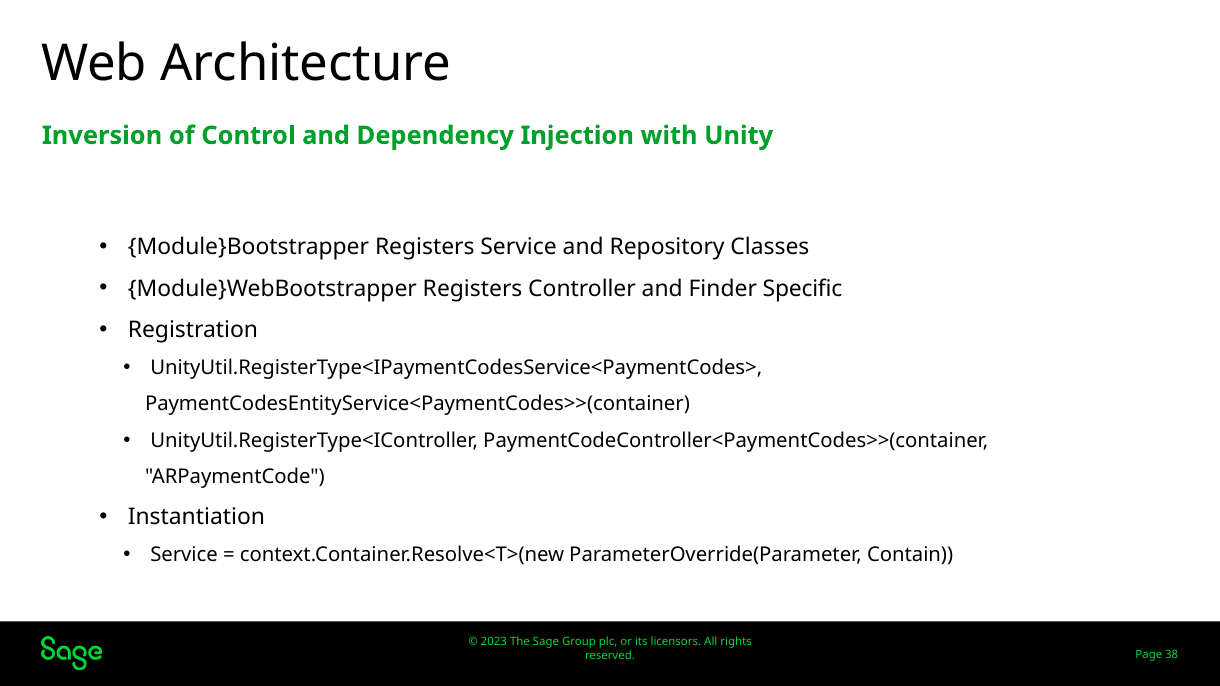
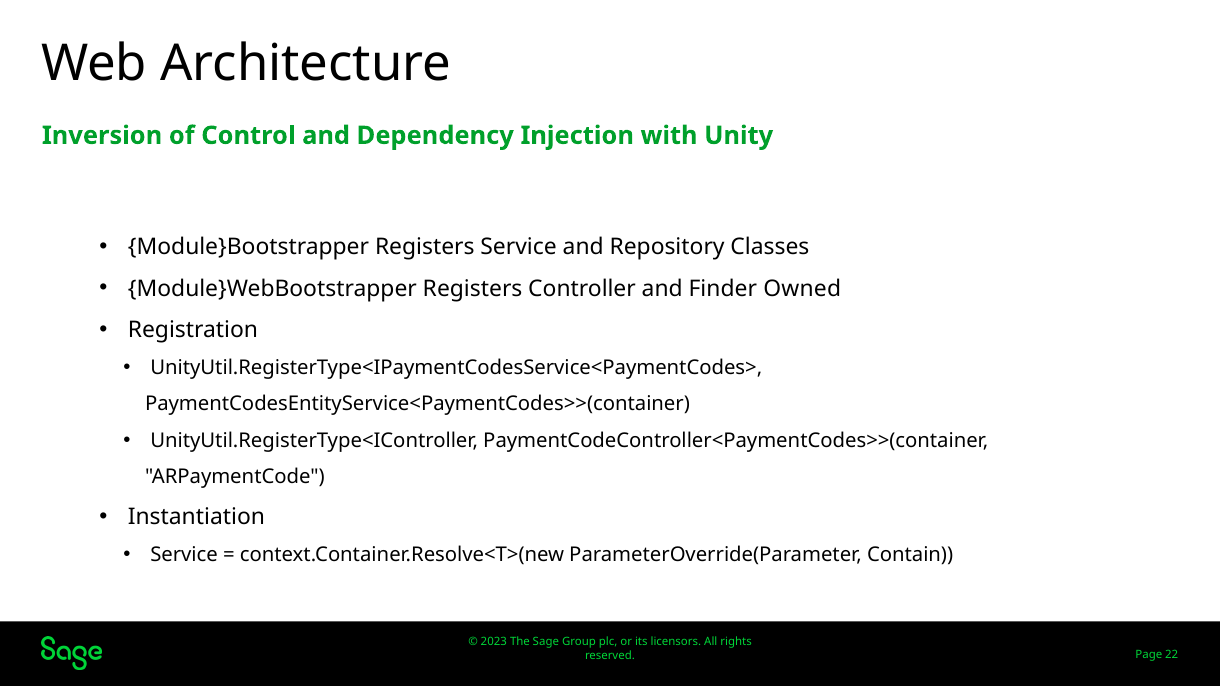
Specific: Specific -> Owned
38: 38 -> 22
